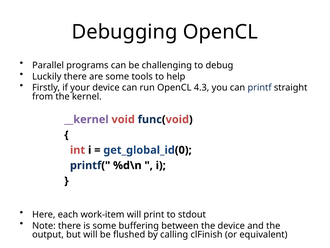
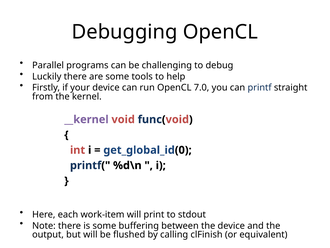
4.3: 4.3 -> 7.0
